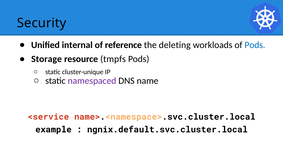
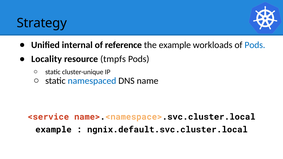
Security: Security -> Strategy
the deleting: deleting -> example
Storage: Storage -> Locality
namespaced colour: purple -> blue
